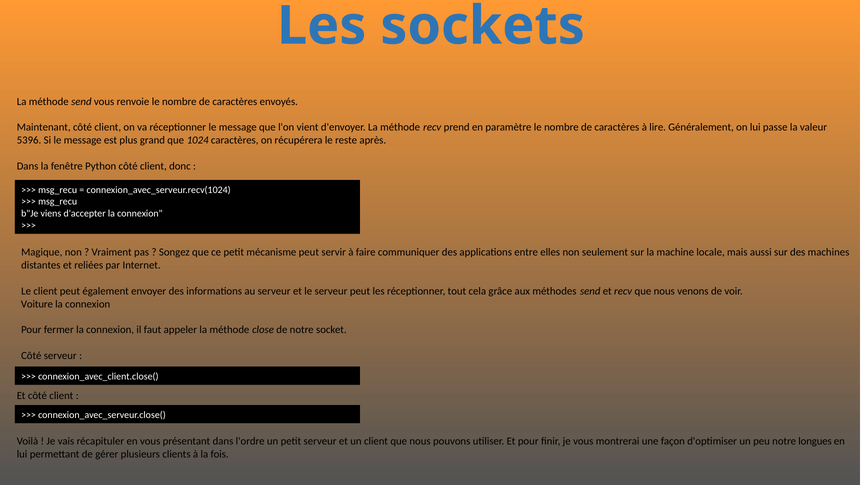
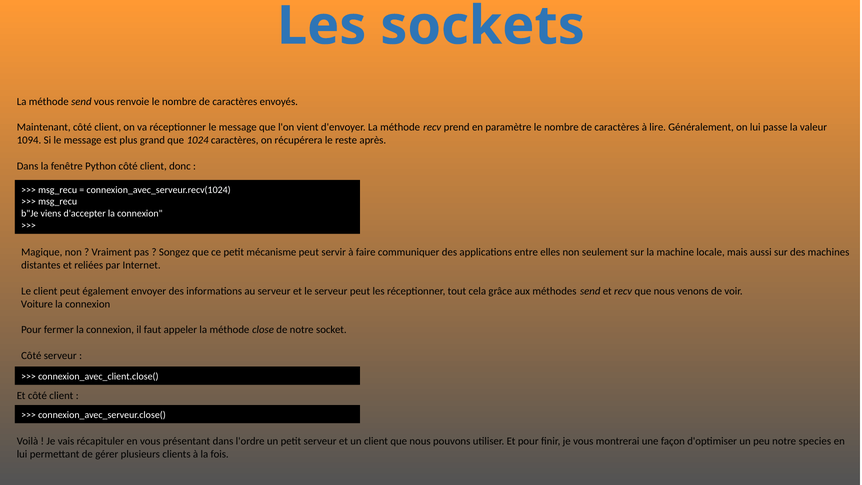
5396: 5396 -> 1094
longues: longues -> species
